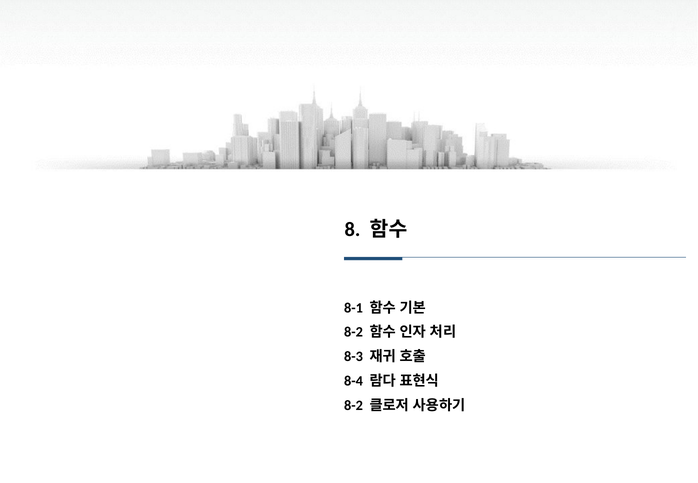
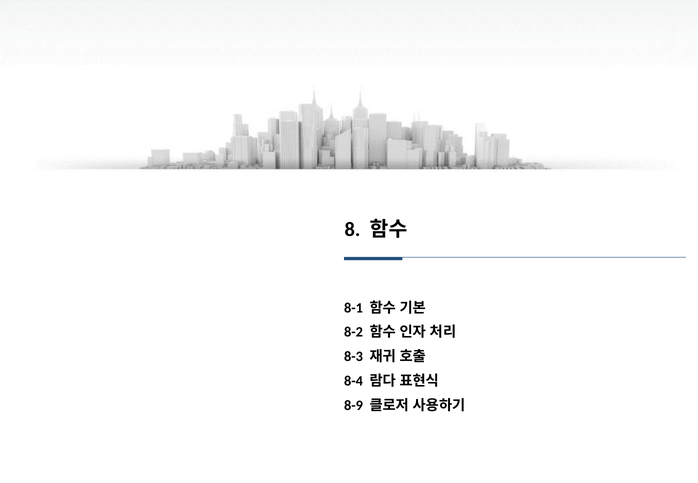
8-2 at (353, 406): 8-2 -> 8-9
